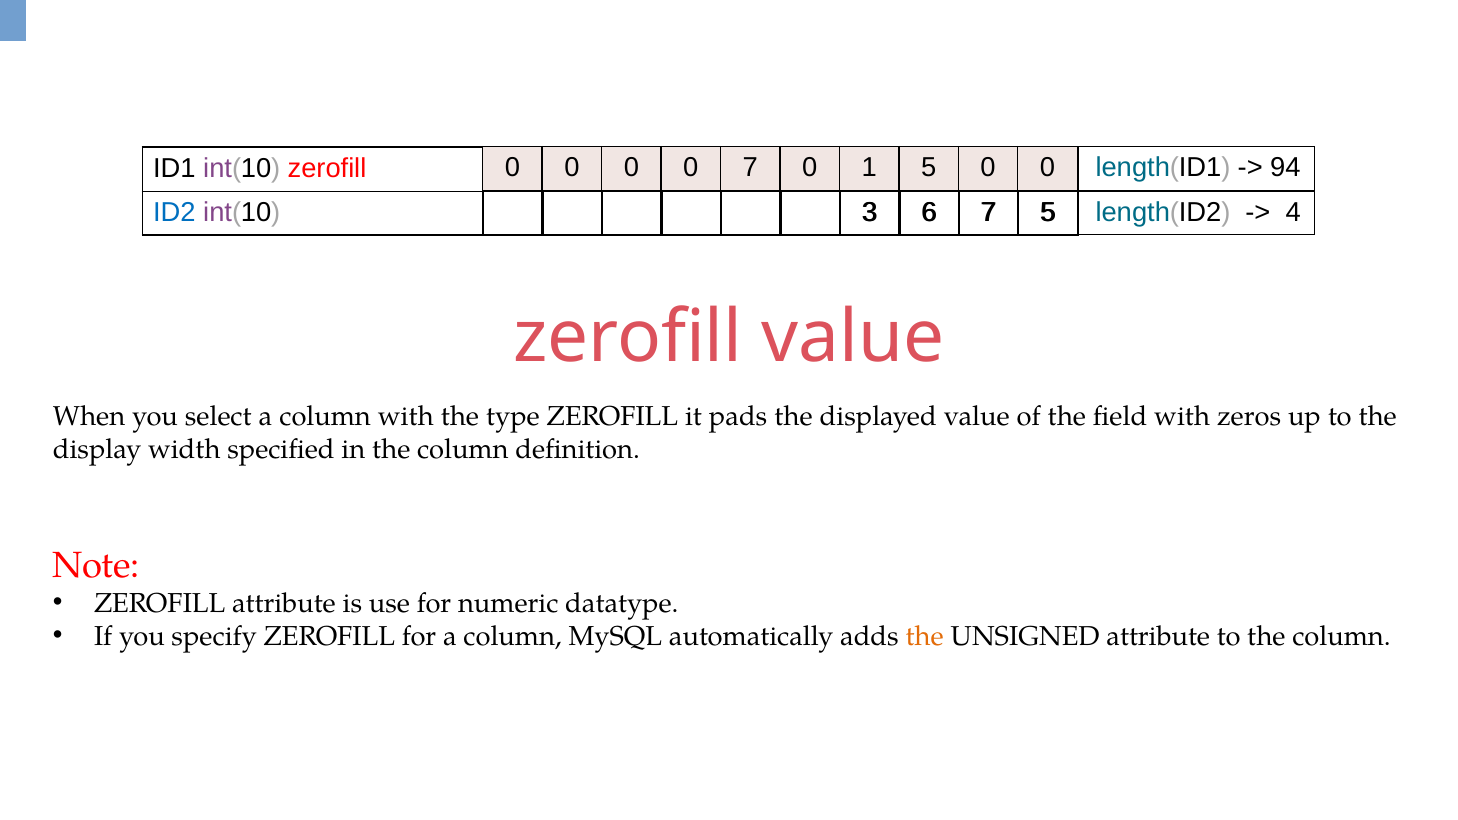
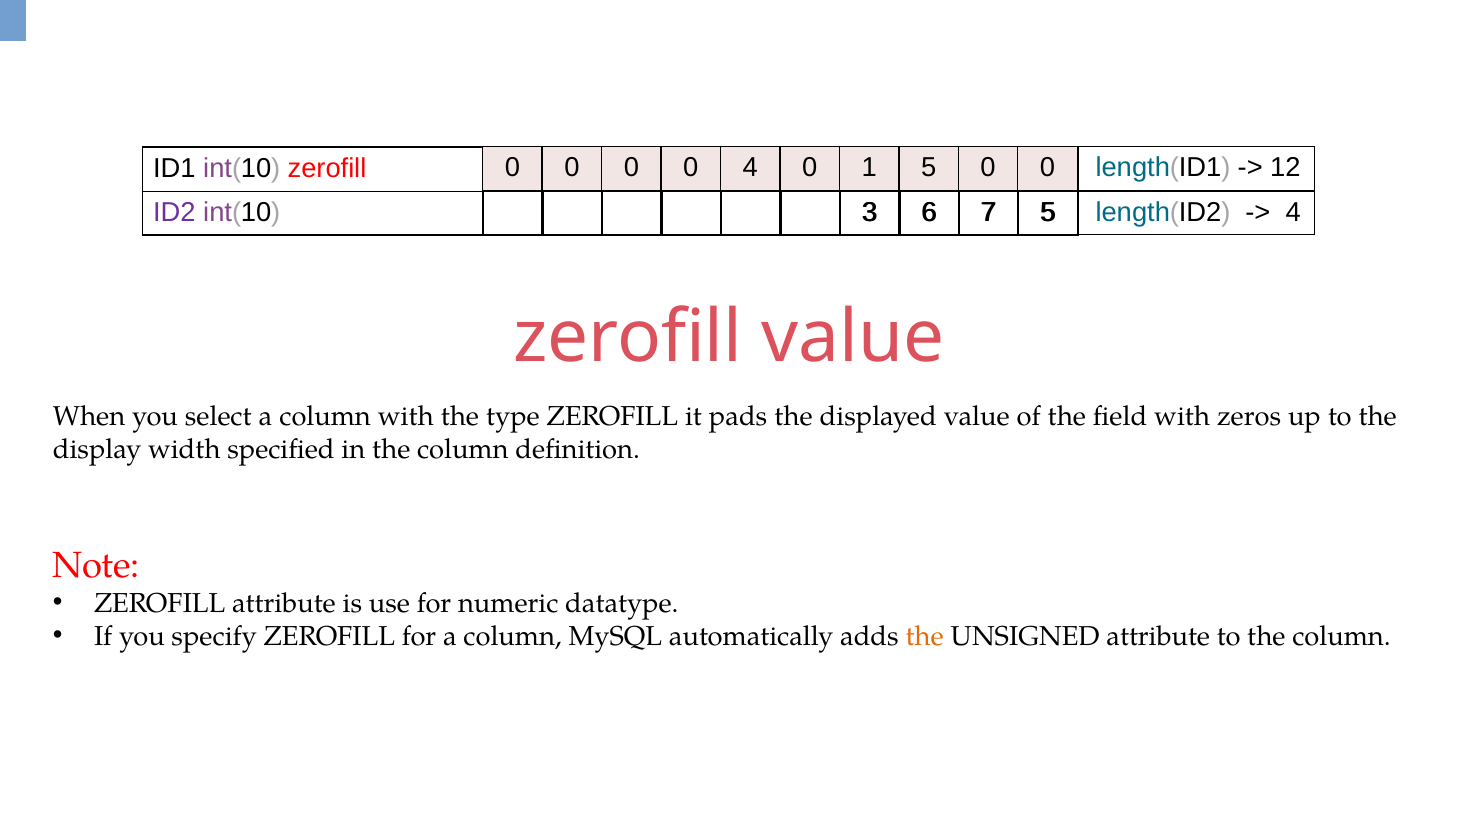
0 7: 7 -> 4
94: 94 -> 12
ID2 colour: blue -> purple
